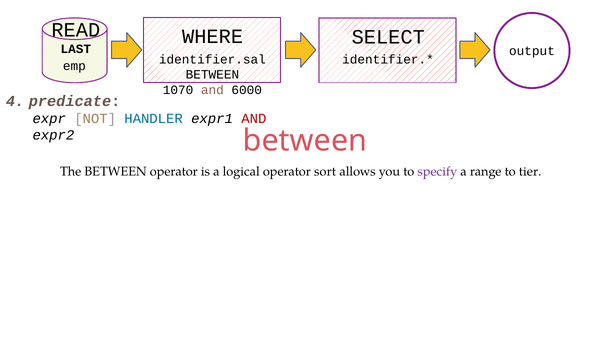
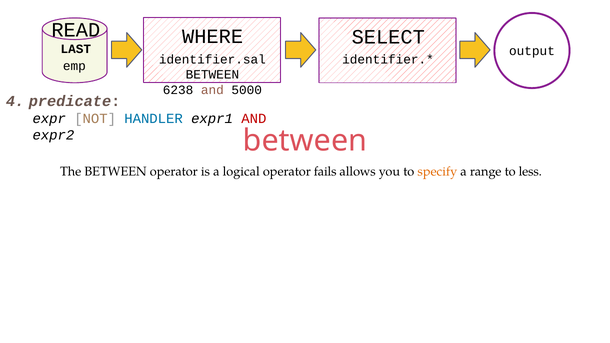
1070: 1070 -> 6238
6000: 6000 -> 5000
sort: sort -> fails
specify colour: purple -> orange
tier: tier -> less
